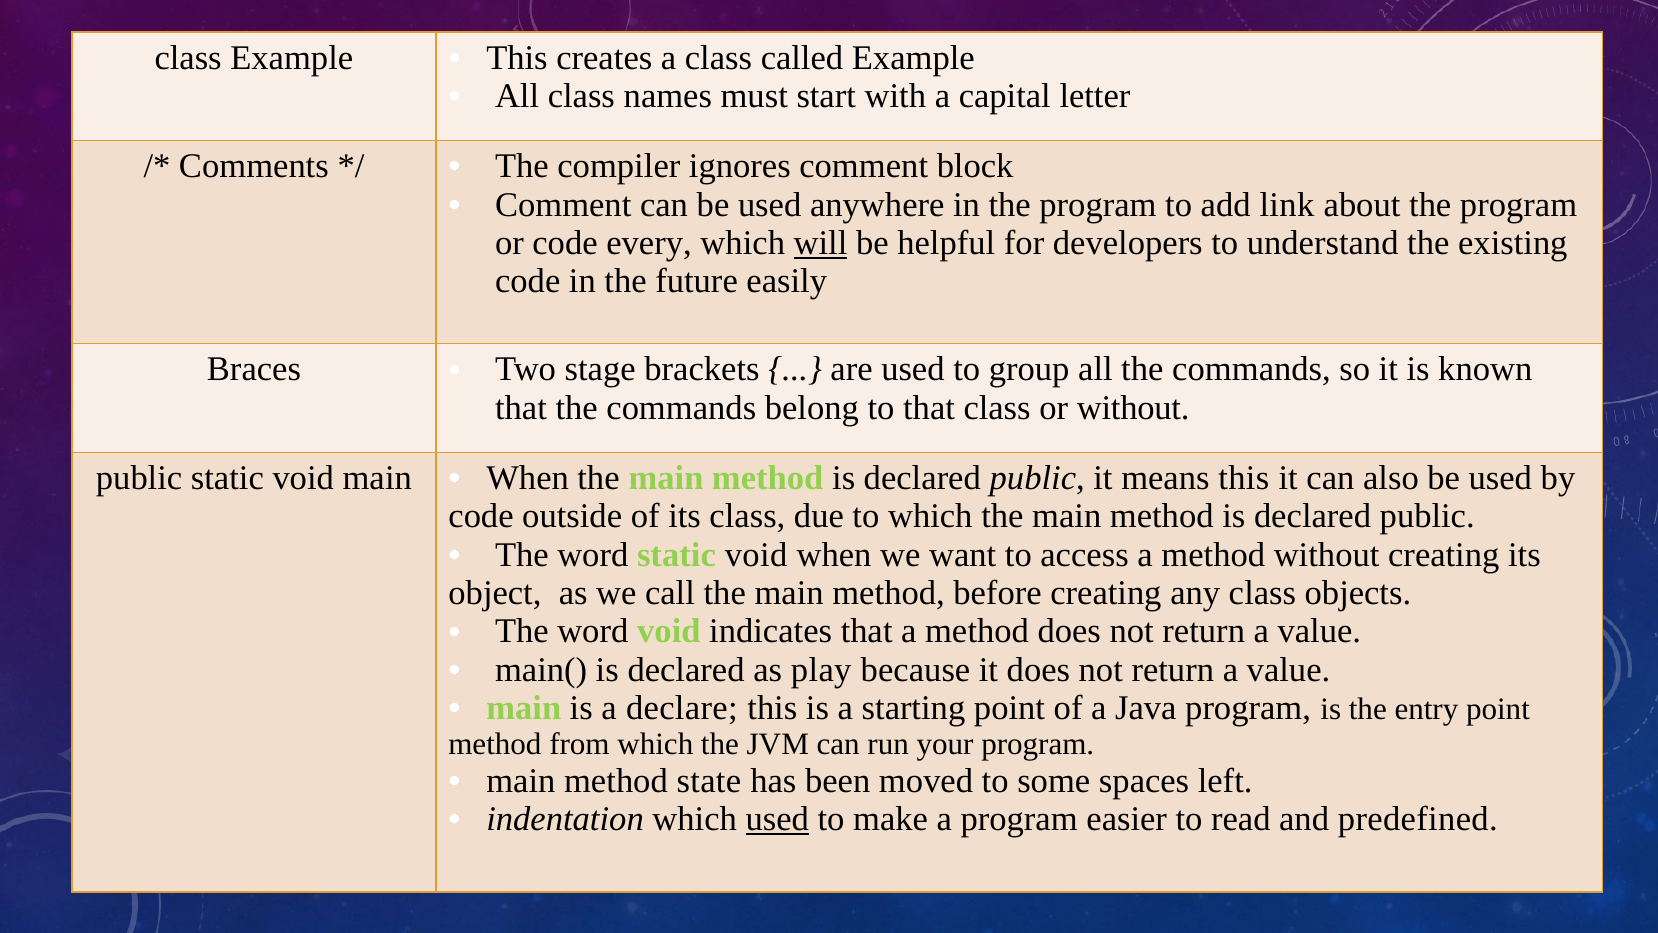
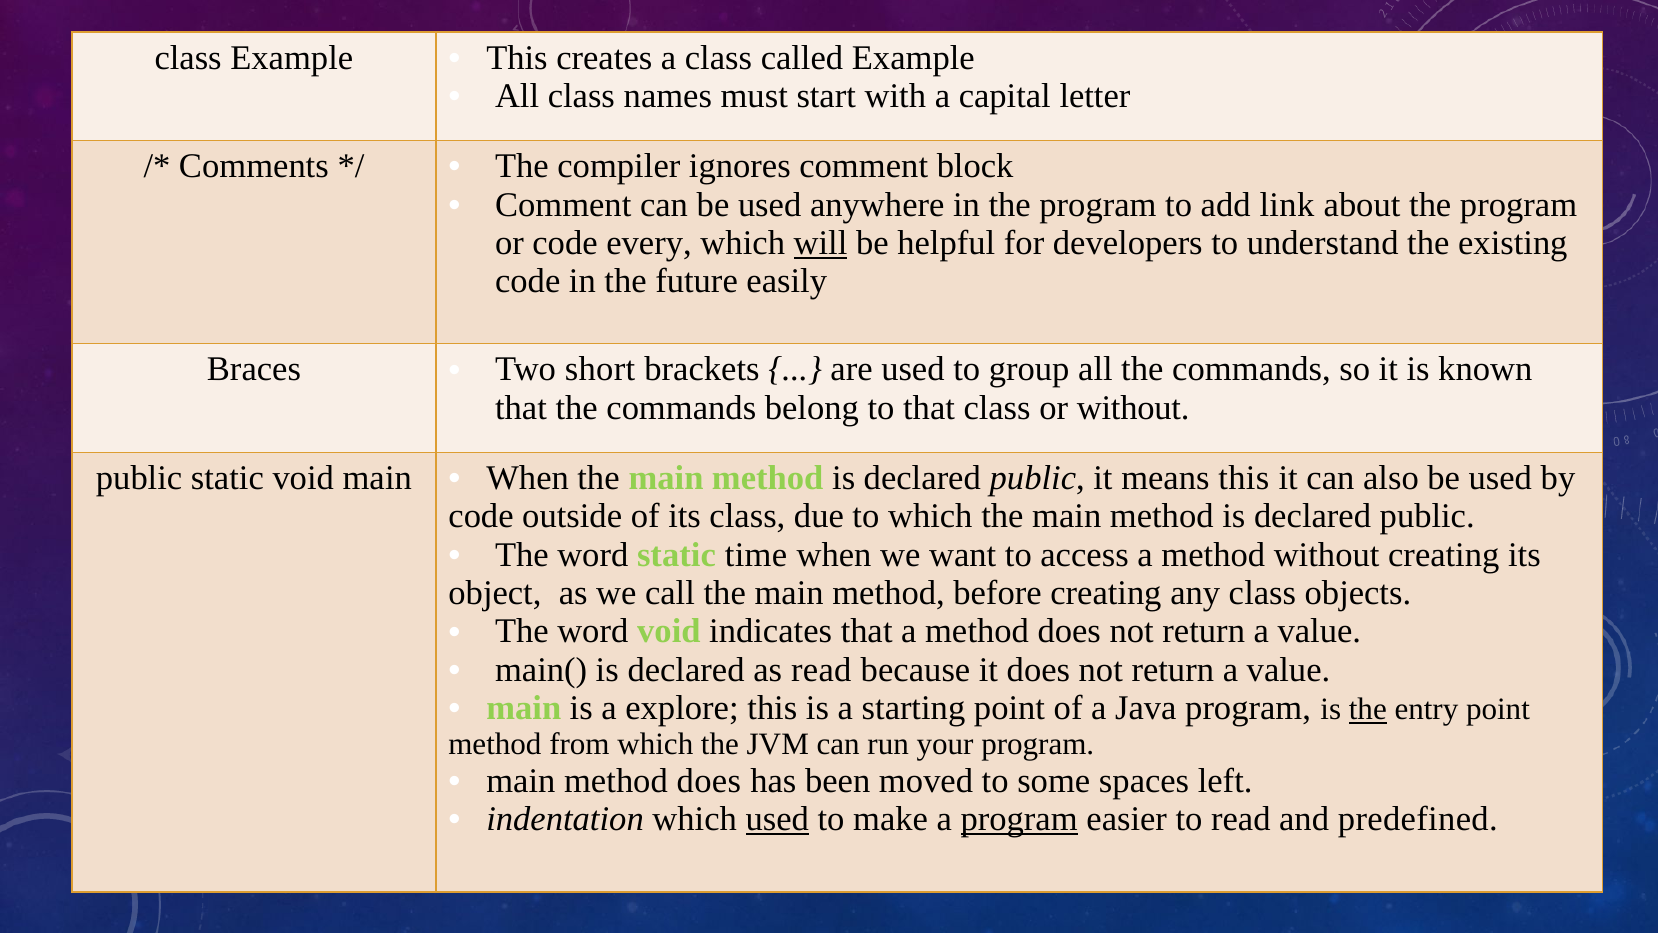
stage: stage -> short
word static void: void -> time
as play: play -> read
declare: declare -> explore
the at (1368, 709) underline: none -> present
main method state: state -> does
program at (1019, 819) underline: none -> present
